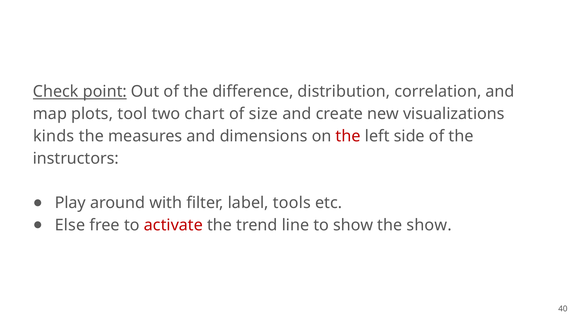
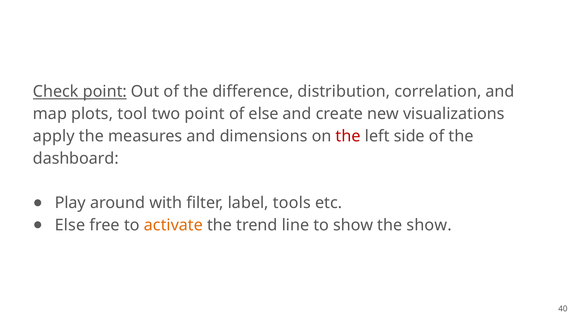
two chart: chart -> point
of size: size -> else
kinds: kinds -> apply
instructors: instructors -> dashboard
activate colour: red -> orange
